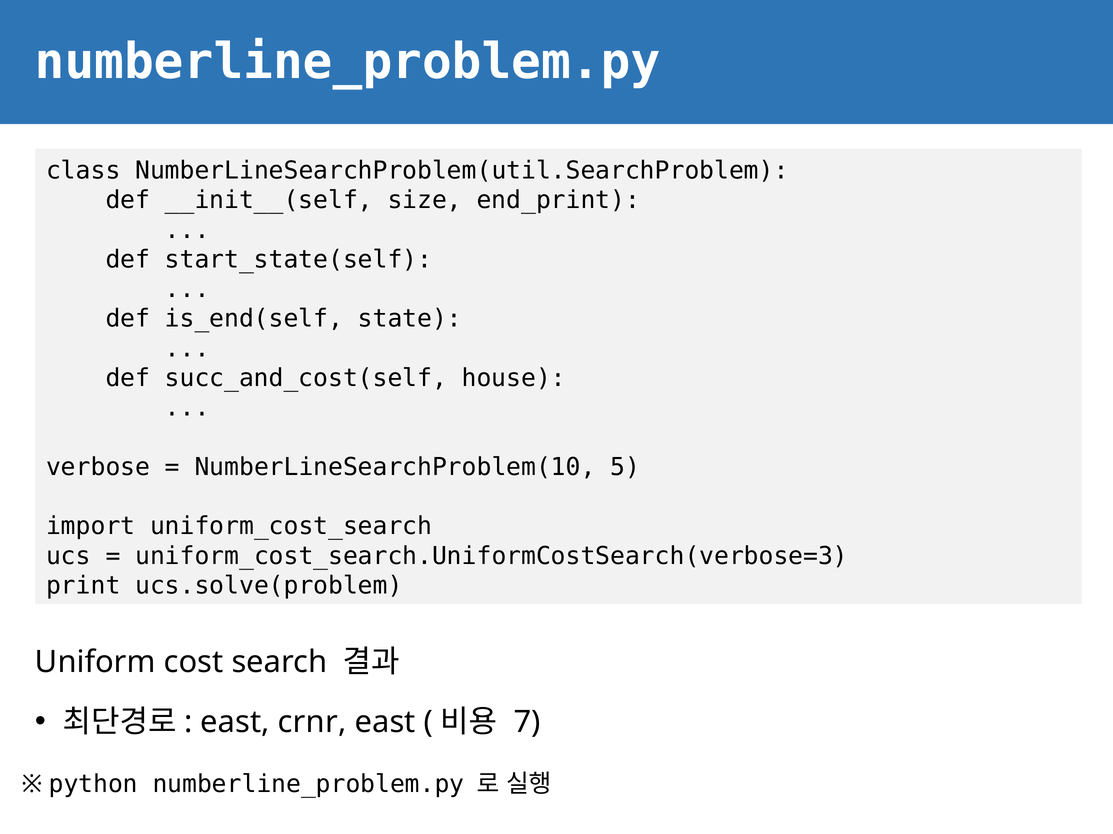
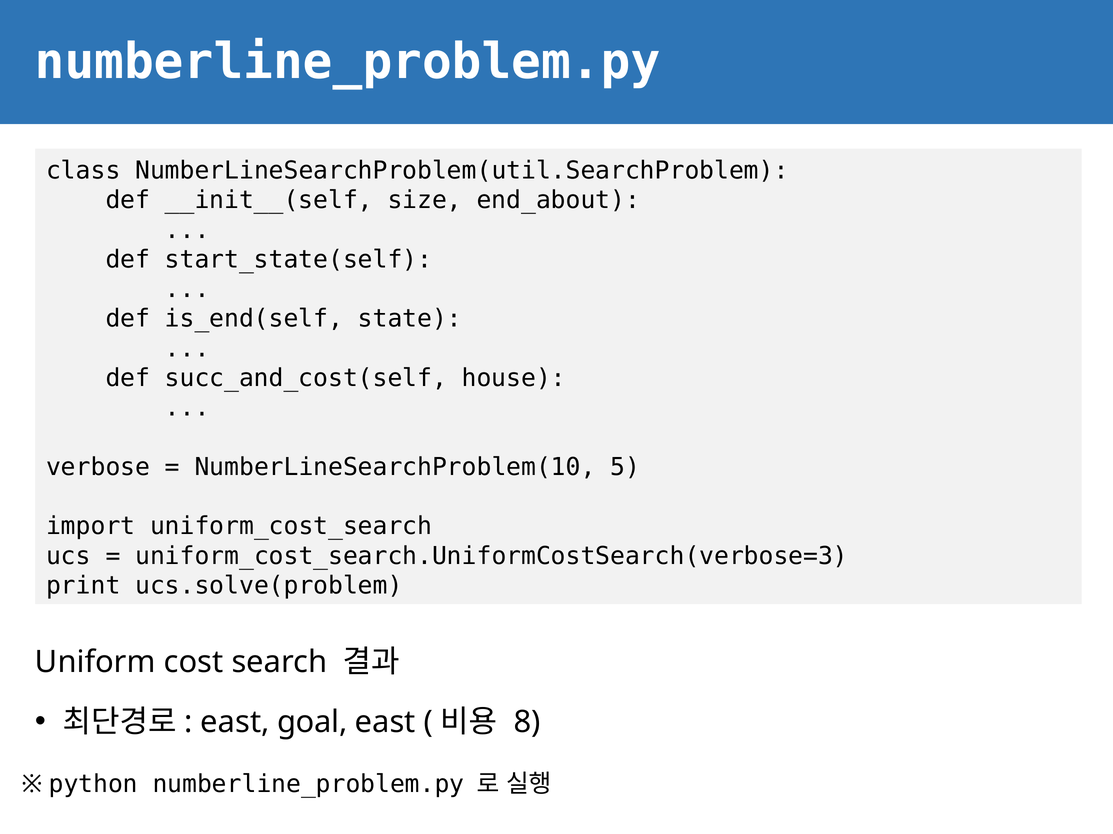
end_print: end_print -> end_about
crnr: crnr -> goal
7: 7 -> 8
